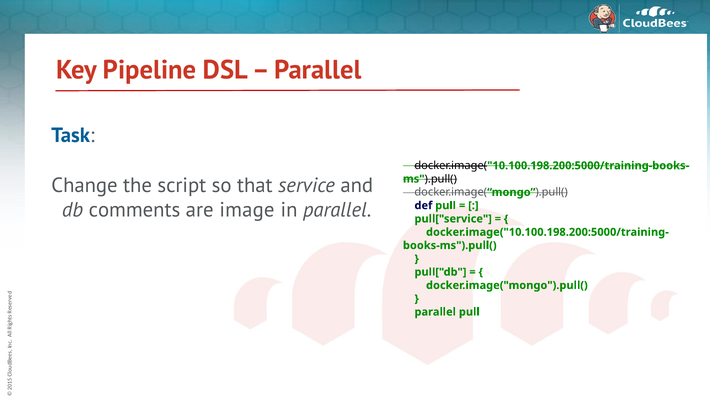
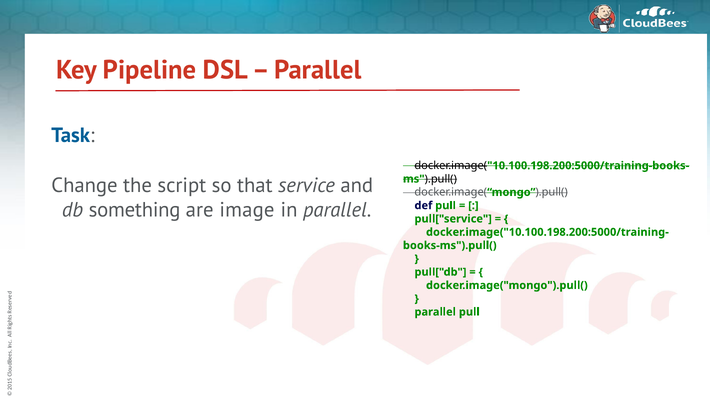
comments: comments -> something
